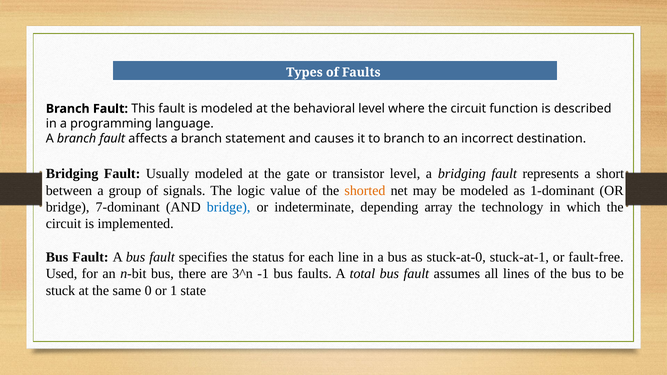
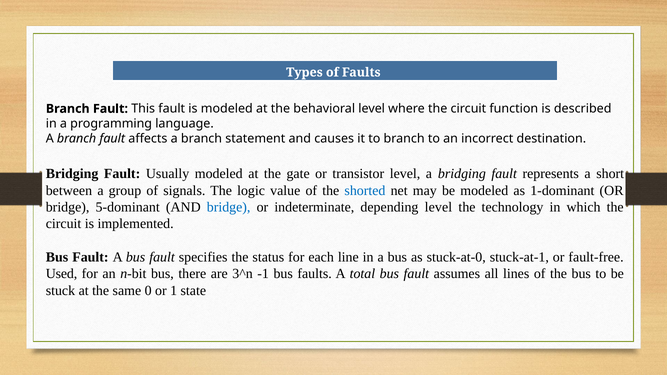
shorted colour: orange -> blue
7-dominant: 7-dominant -> 5-dominant
depending array: array -> level
